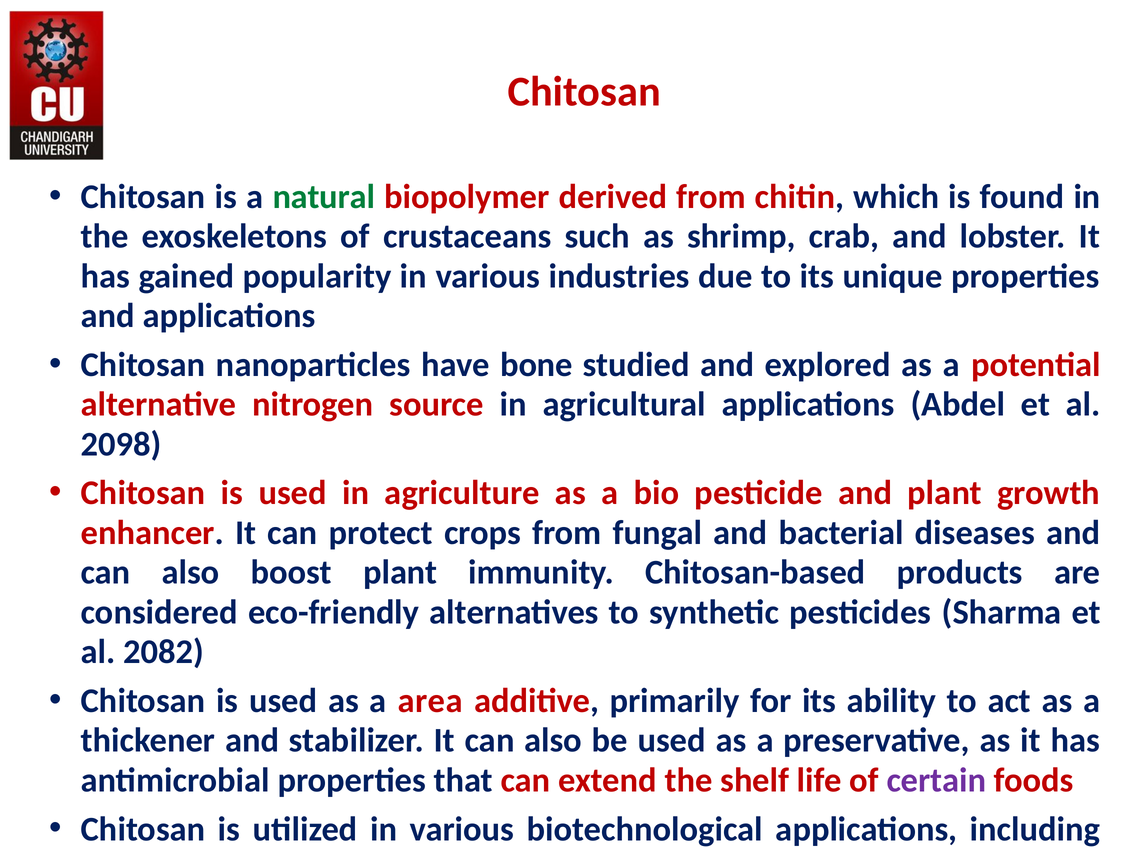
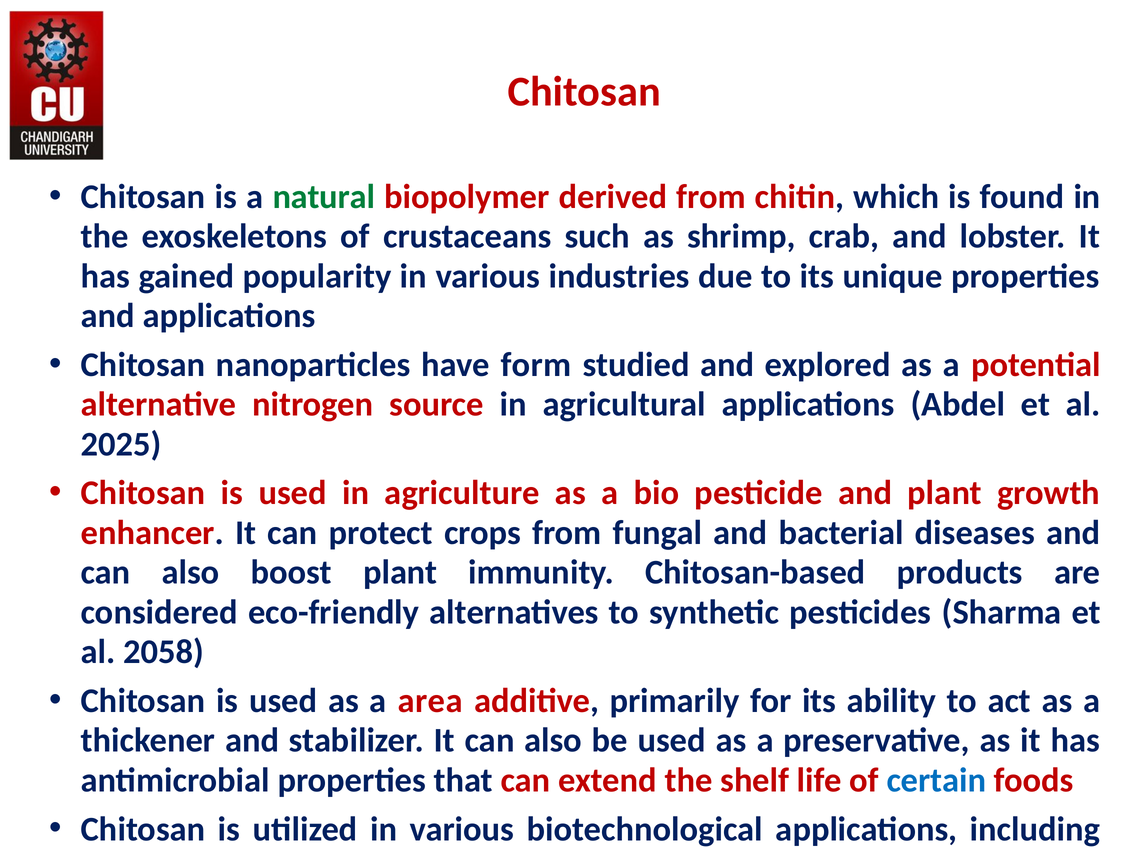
bone: bone -> form
2098: 2098 -> 2025
2082: 2082 -> 2058
certain colour: purple -> blue
